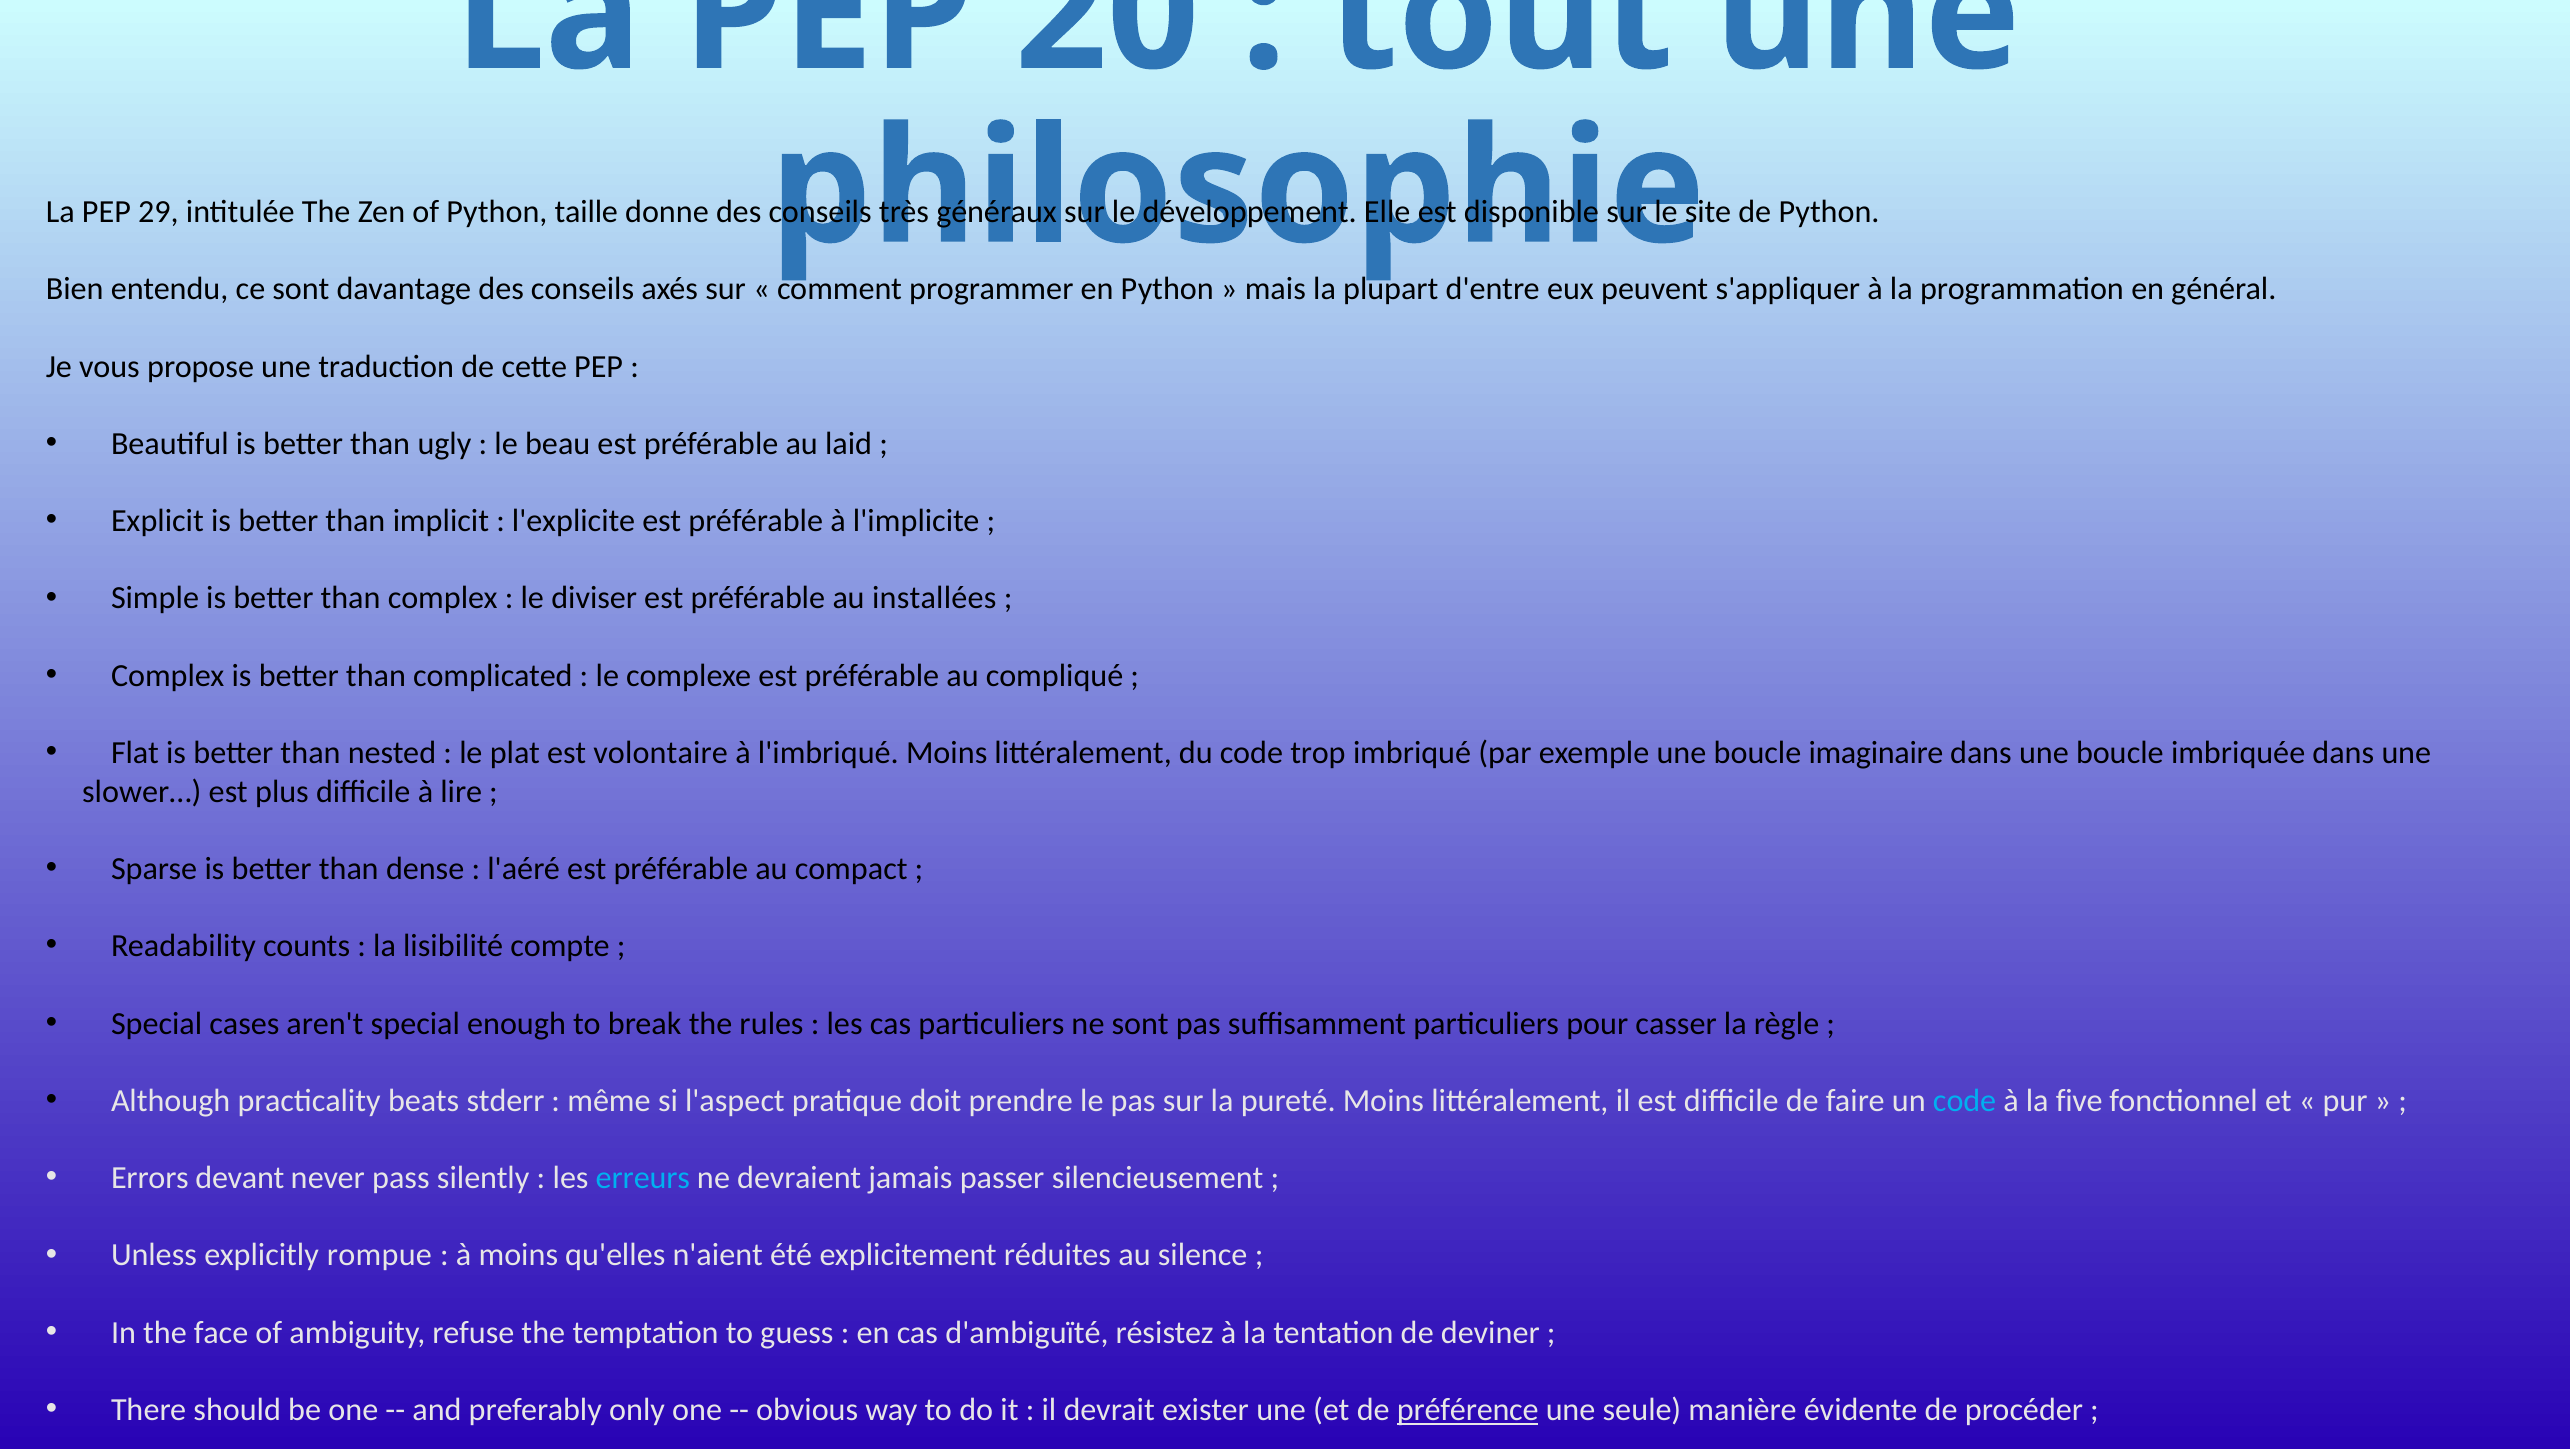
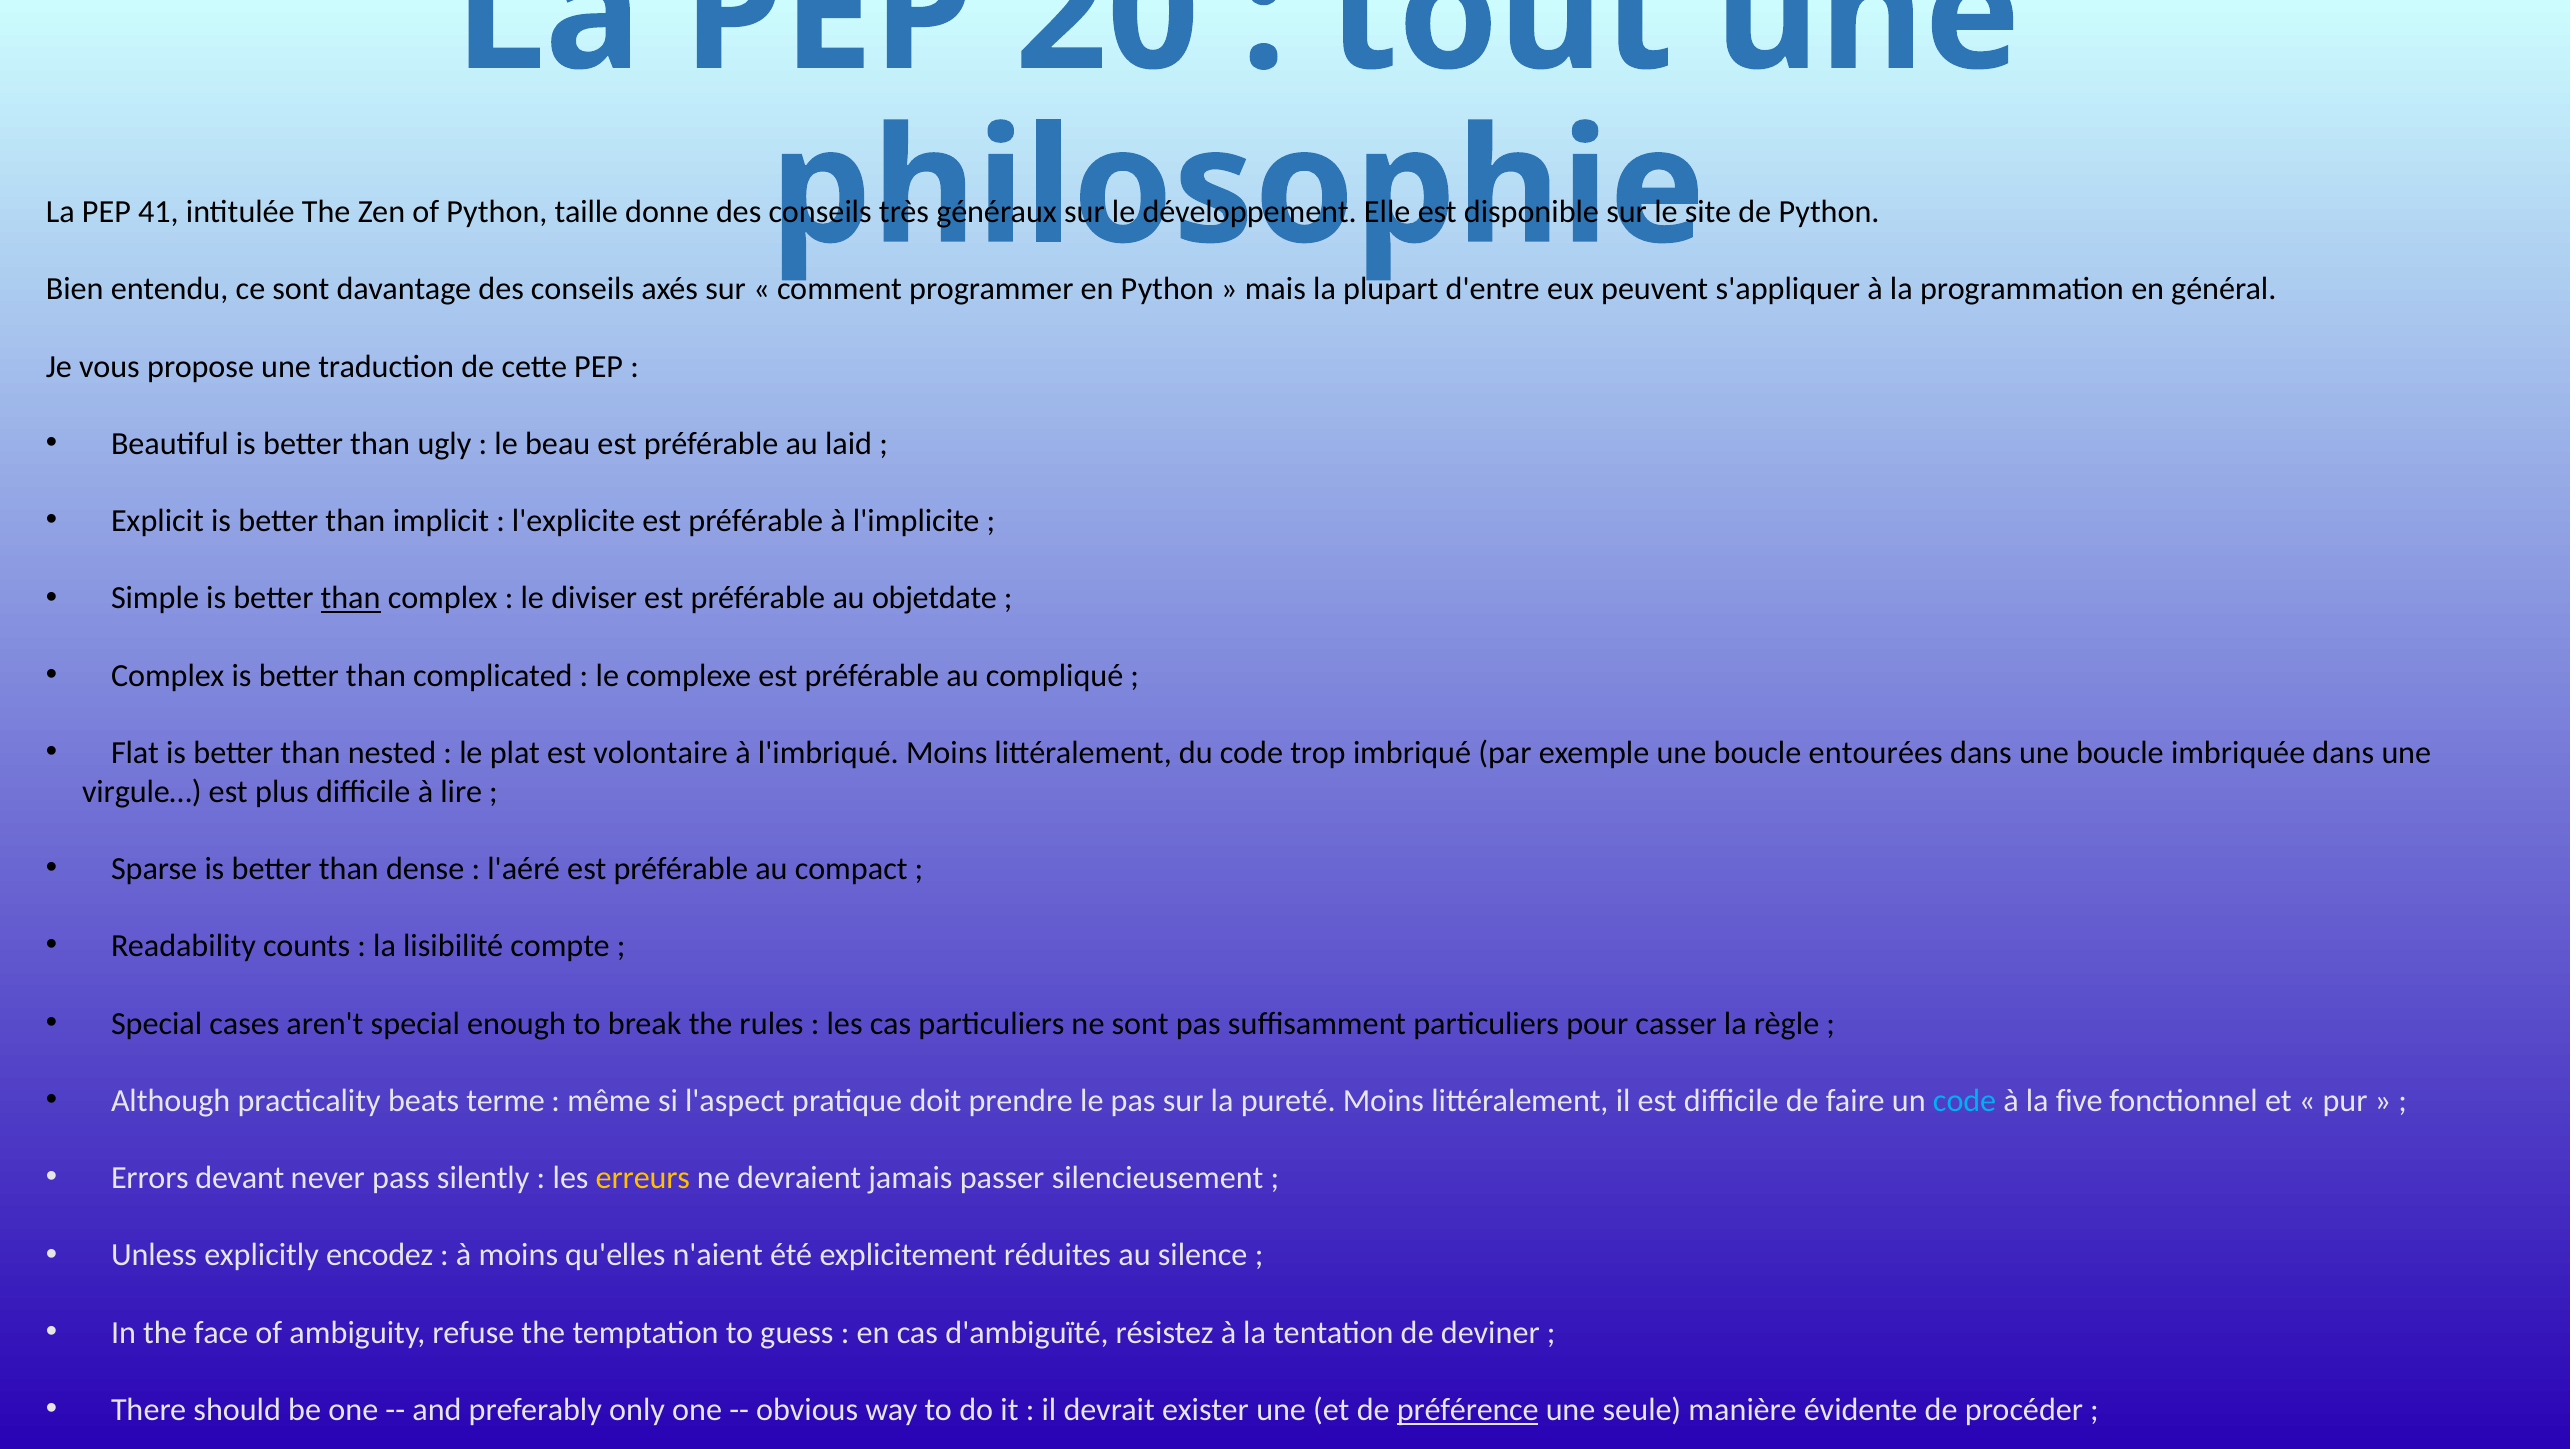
29: 29 -> 41
than at (351, 598) underline: none -> present
installées: installées -> objetdate
imaginaire: imaginaire -> entourées
slower…: slower… -> virgule…
stderr: stderr -> terme
erreurs colour: light blue -> yellow
rompue: rompue -> encodez
